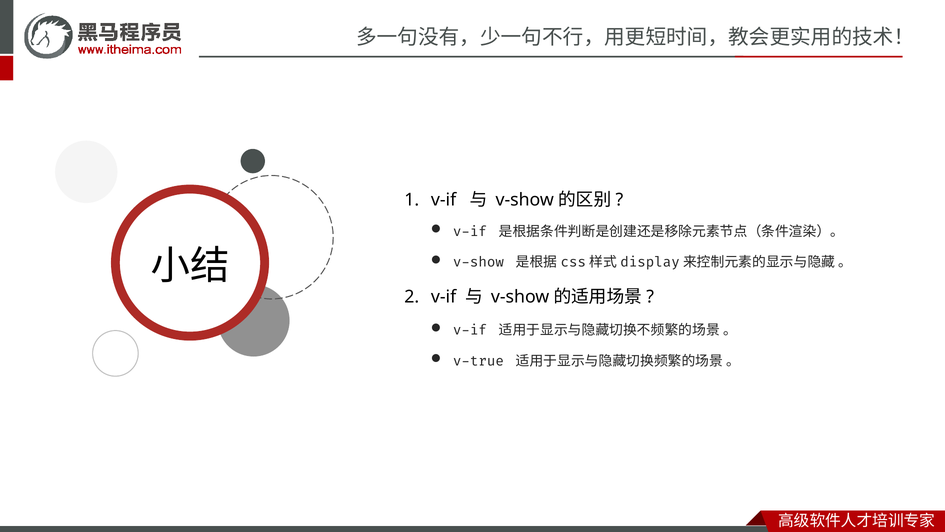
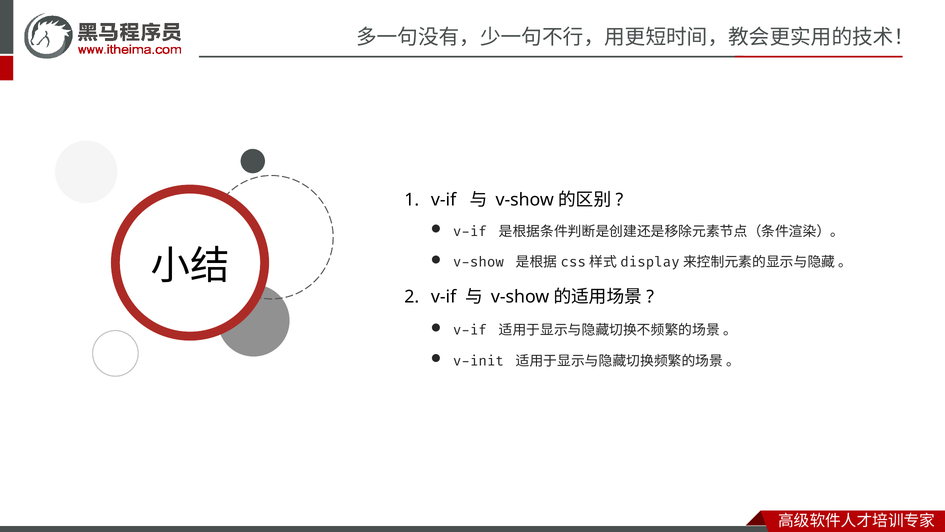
v-true: v-true -> v-init
